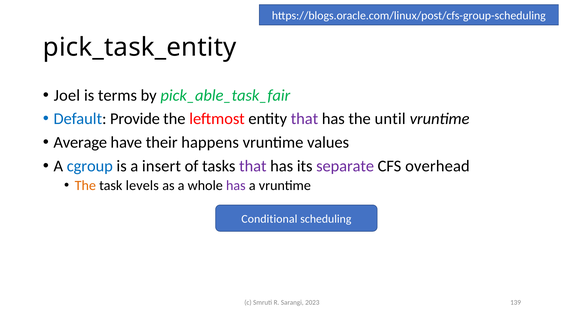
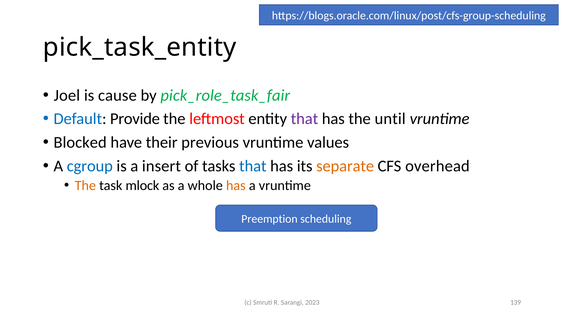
terms: terms -> cause
pick_able_task_fair: pick_able_task_fair -> pick_role_task_fair
Average: Average -> Blocked
happens: happens -> previous
that at (253, 166) colour: purple -> blue
separate colour: purple -> orange
levels: levels -> mlock
has at (236, 186) colour: purple -> orange
Conditional: Conditional -> Preemption
